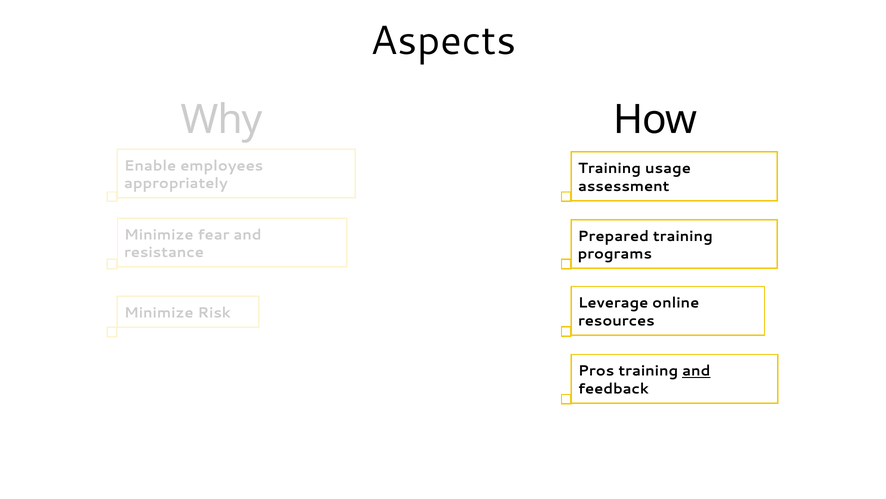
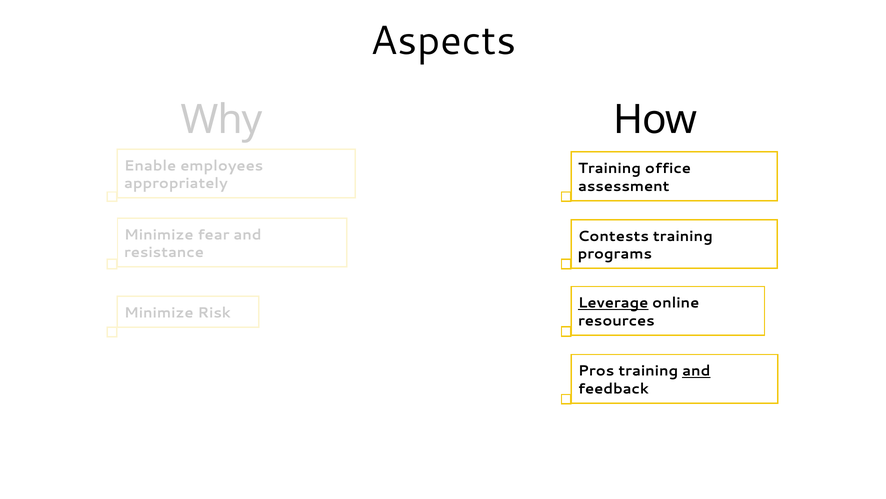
usage: usage -> office
Prepared: Prepared -> Contests
Leverage underline: none -> present
